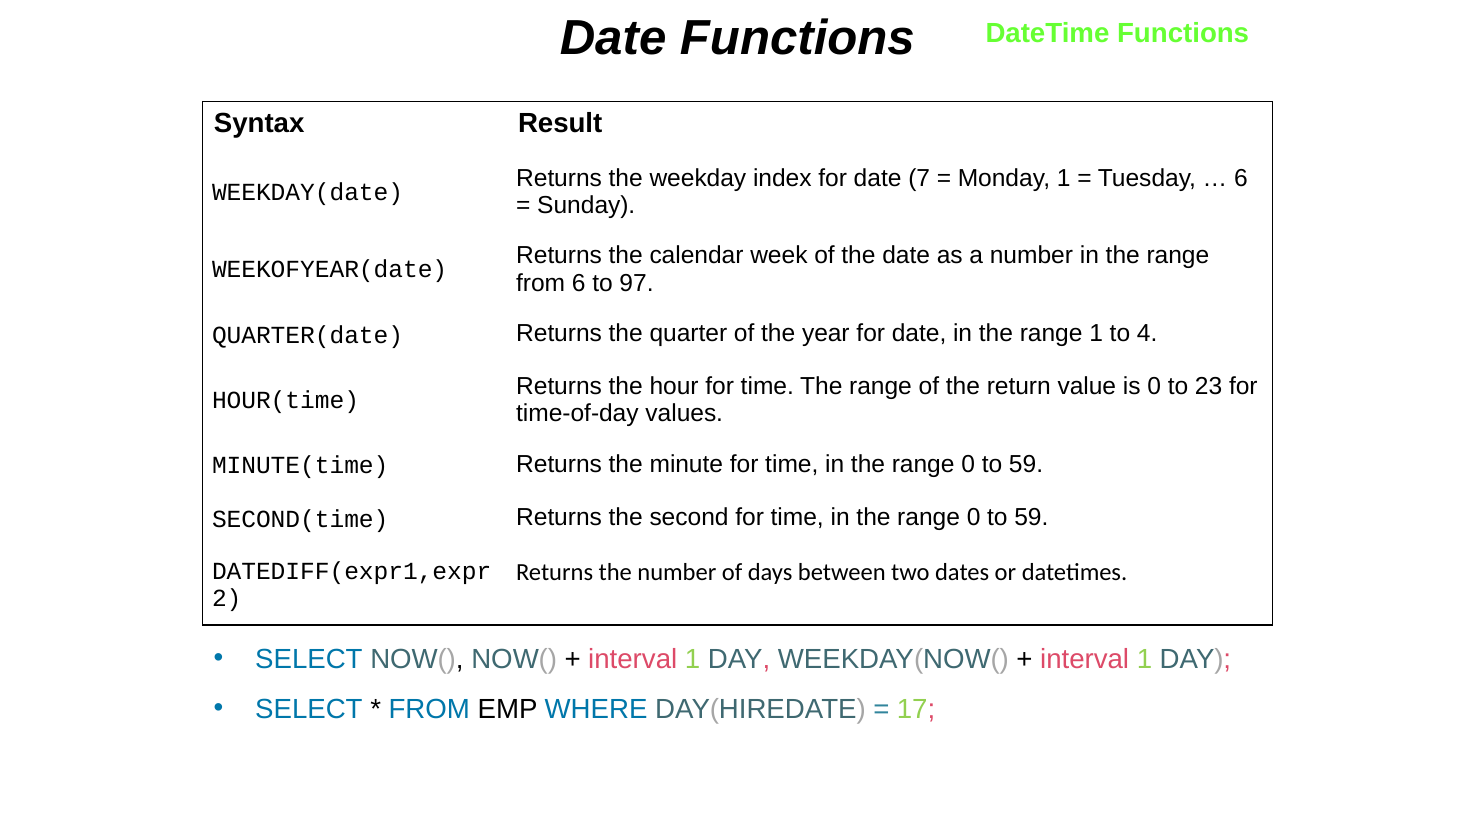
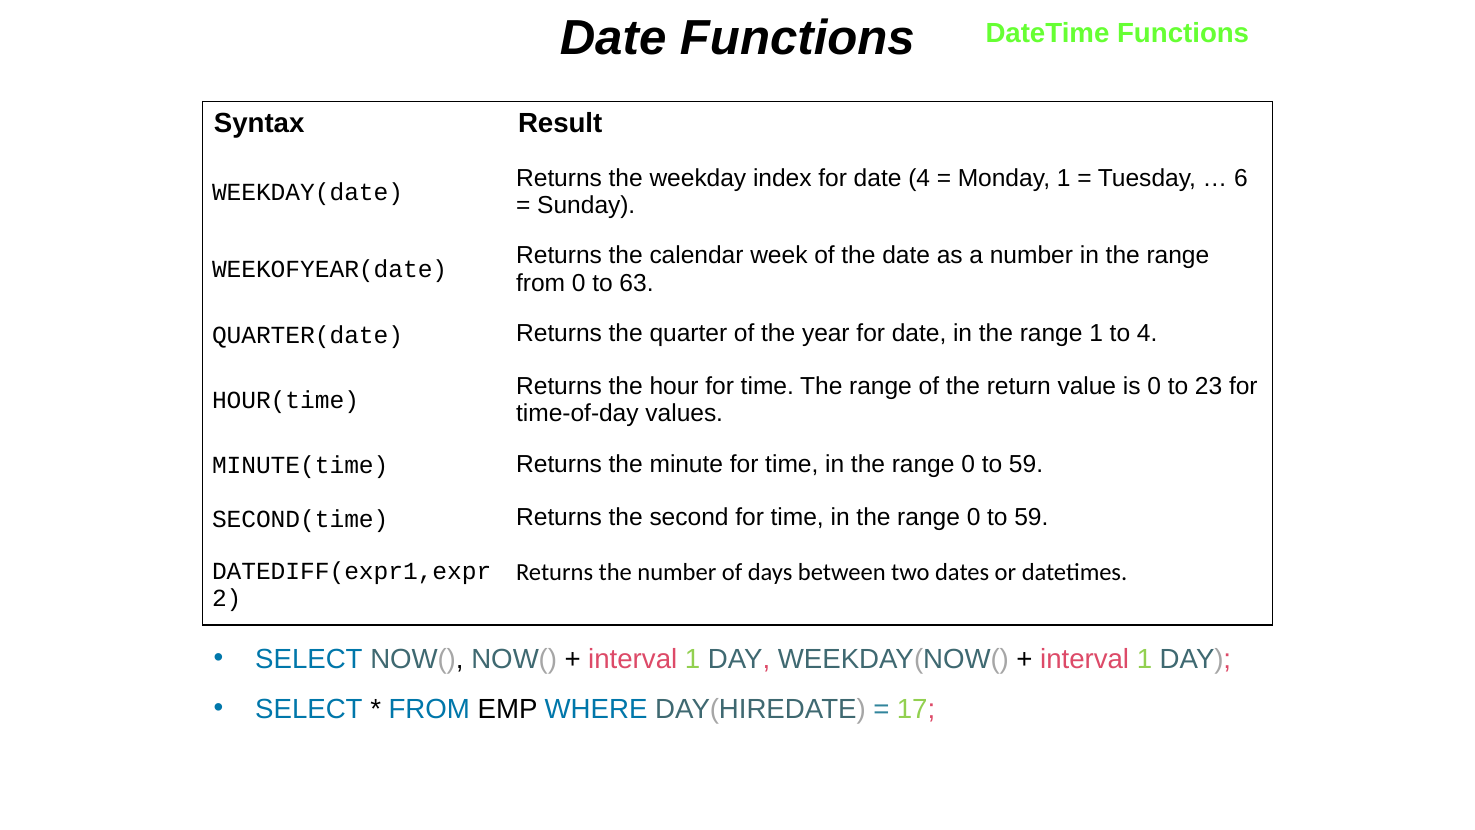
date 7: 7 -> 4
from 6: 6 -> 0
97: 97 -> 63
